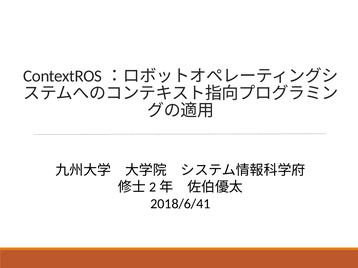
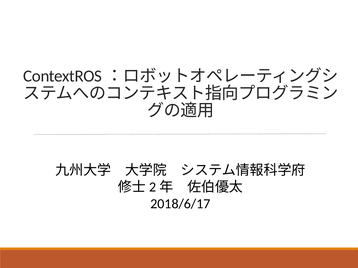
2018/6/41: 2018/6/41 -> 2018/6/17
